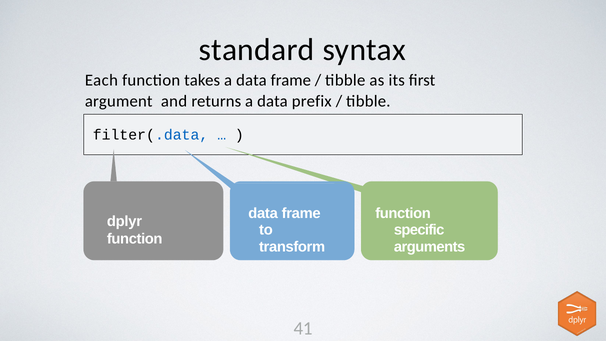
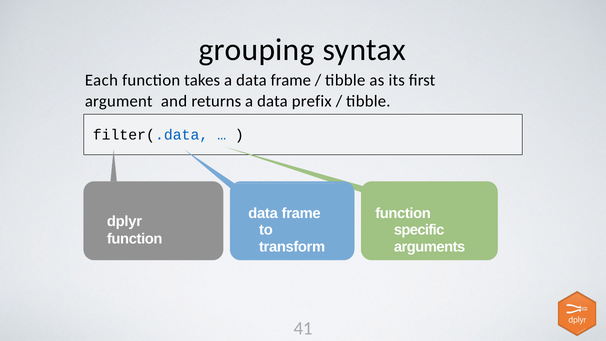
standard: standard -> grouping
